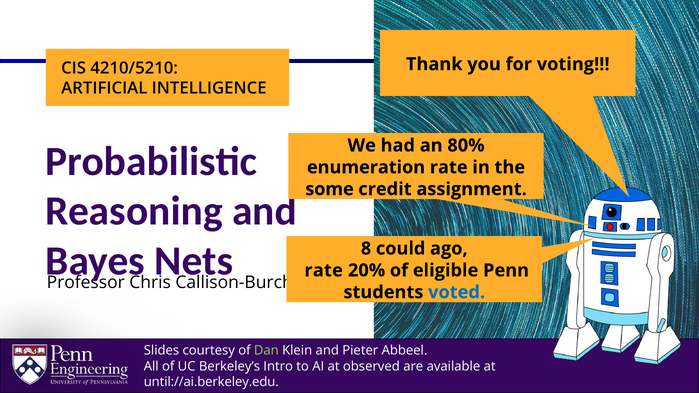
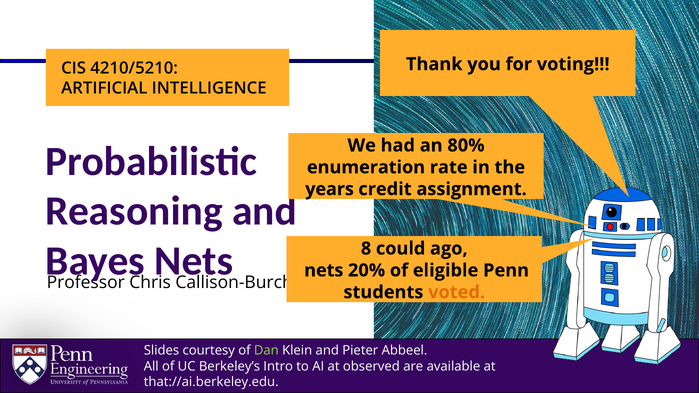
some: some -> years
rate at (324, 271): rate -> nets
voted colour: blue -> orange
until://ai.berkeley.edu: until://ai.berkeley.edu -> that://ai.berkeley.edu
